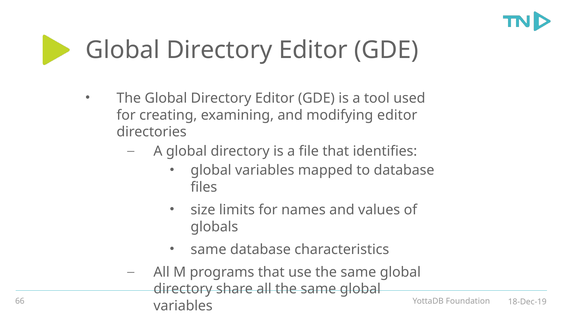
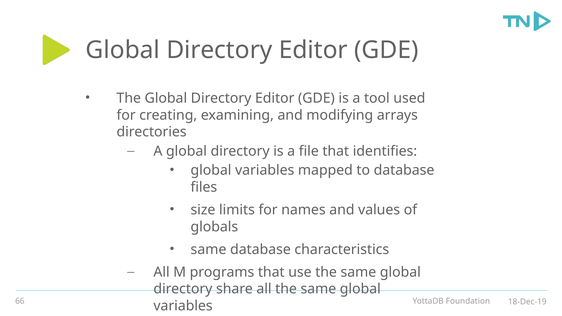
modifying editor: editor -> arrays
